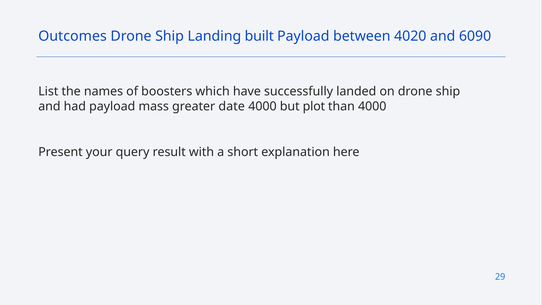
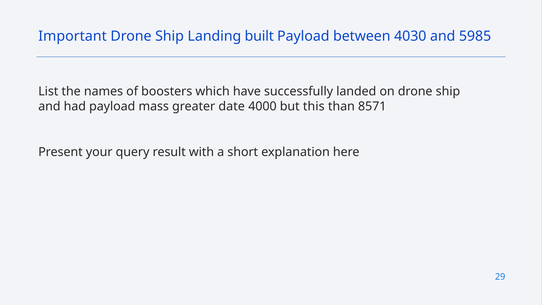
Outcomes: Outcomes -> Important
4020: 4020 -> 4030
6090: 6090 -> 5985
plot: plot -> this
than 4000: 4000 -> 8571
